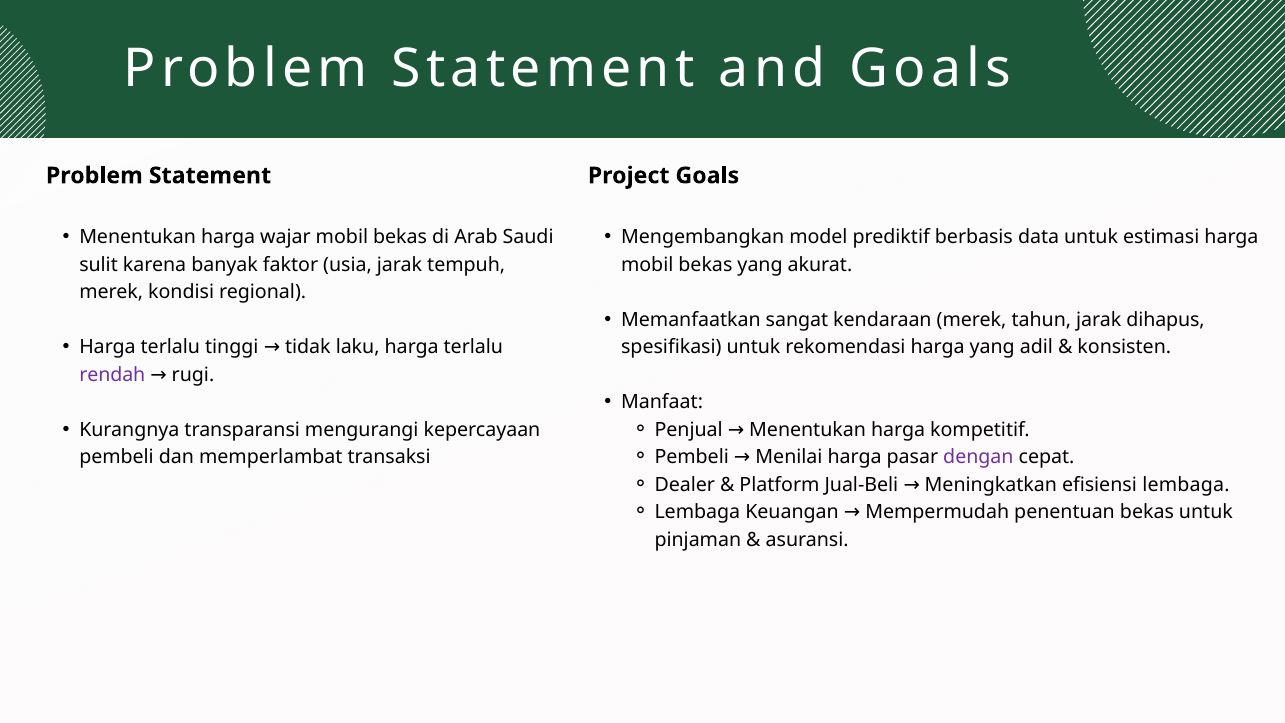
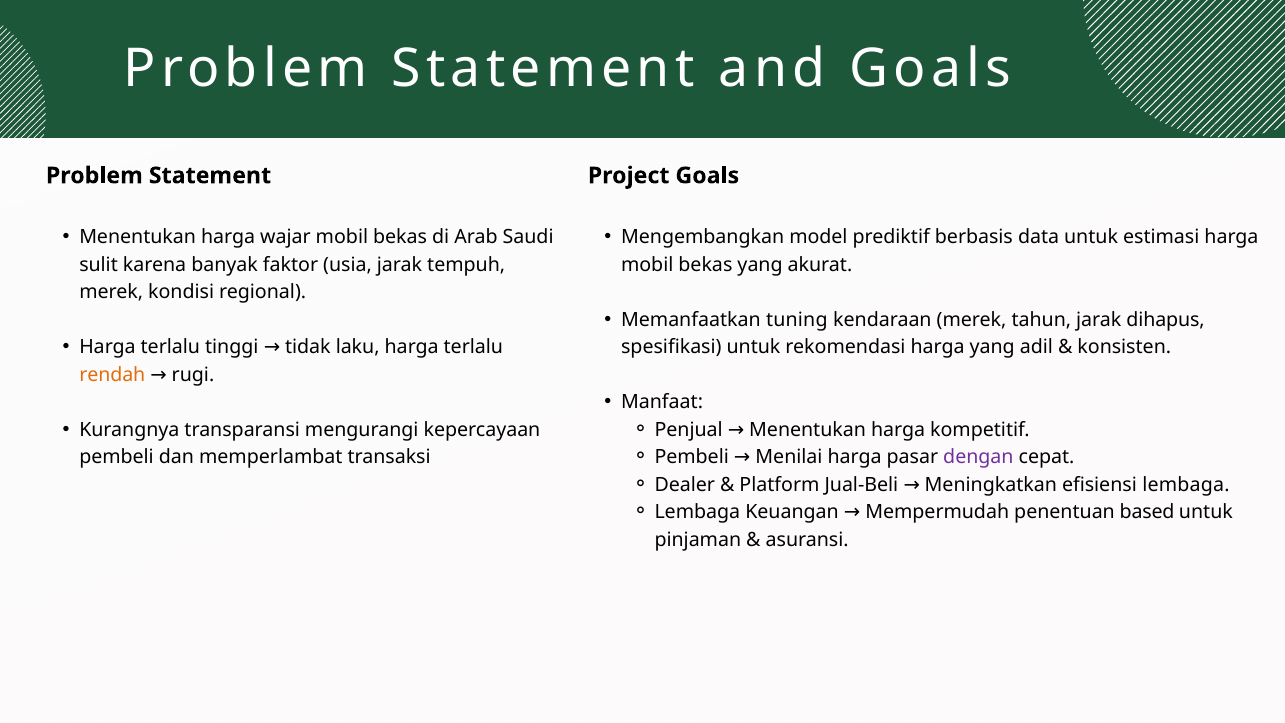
sangat: sangat -> tuning
rendah colour: purple -> orange
penentuan bekas: bekas -> based
